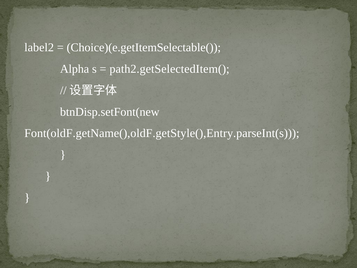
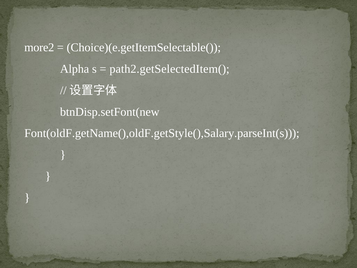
label2: label2 -> more2
Font(oldF.getName(),oldF.getStyle(),Entry.parseInt(s: Font(oldF.getName(),oldF.getStyle(),Entry.parseInt(s -> Font(oldF.getName(),oldF.getStyle(),Salary.parseInt(s
